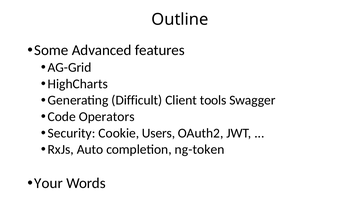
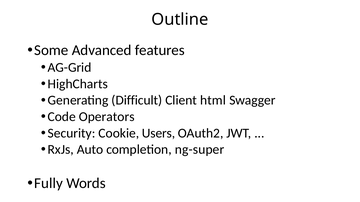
tools: tools -> html
ng-token: ng-token -> ng-super
Your: Your -> Fully
